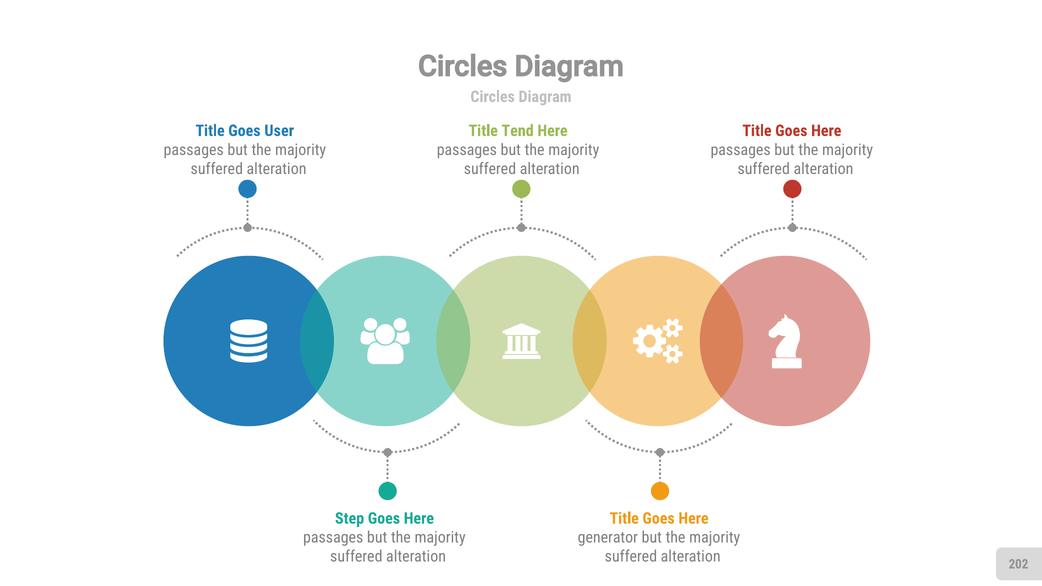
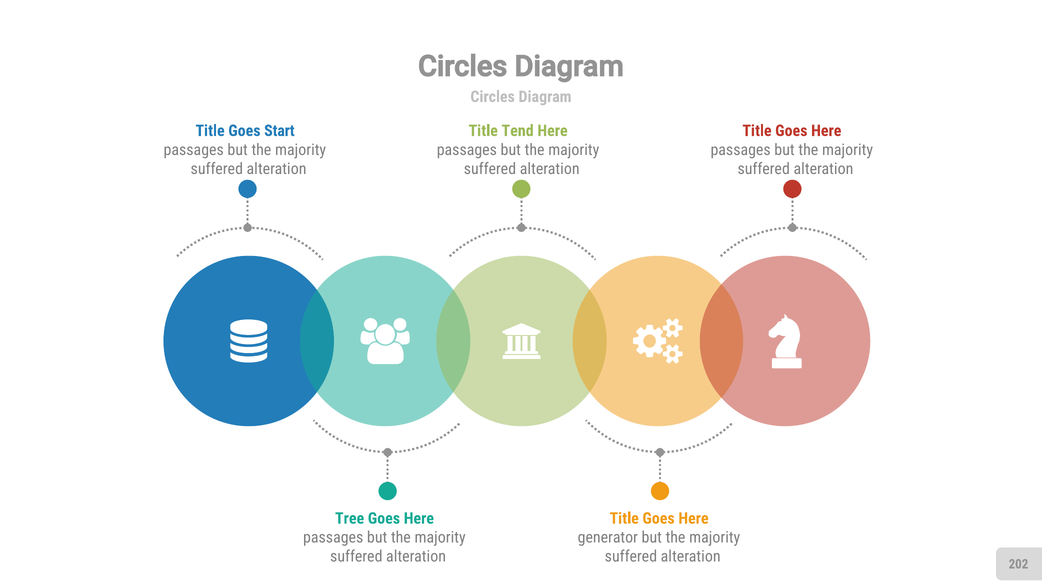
User: User -> Start
Step: Step -> Tree
